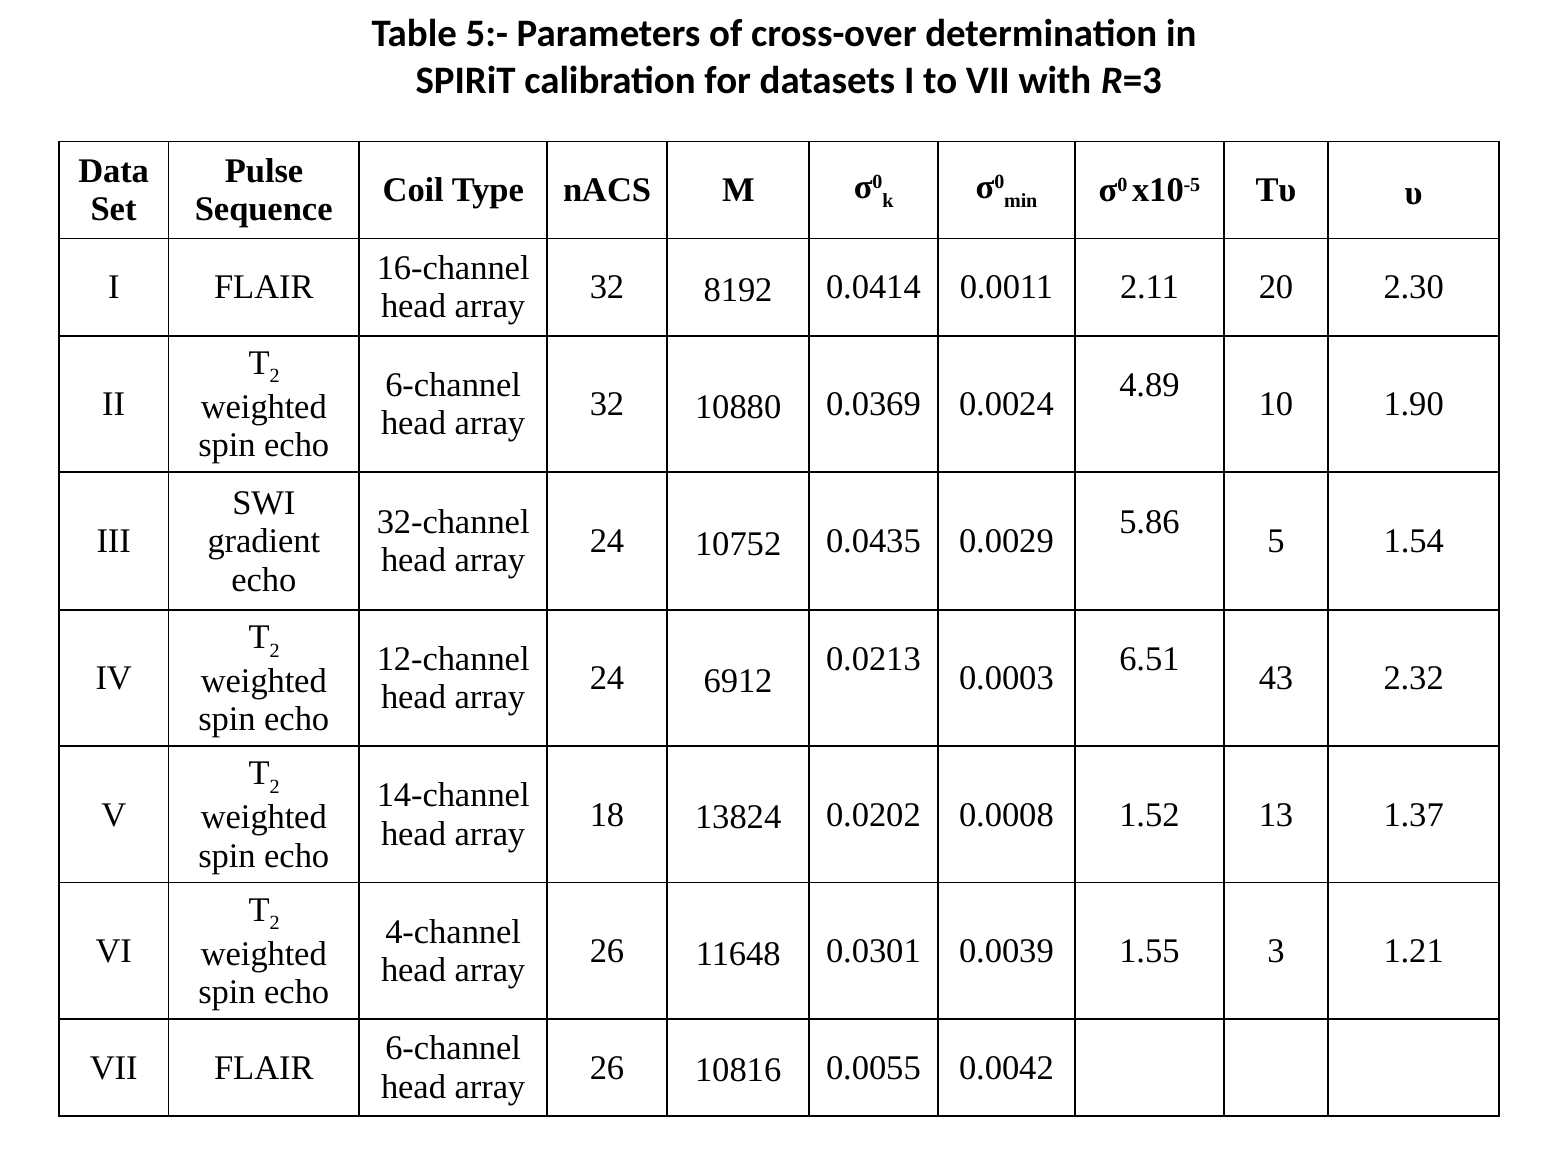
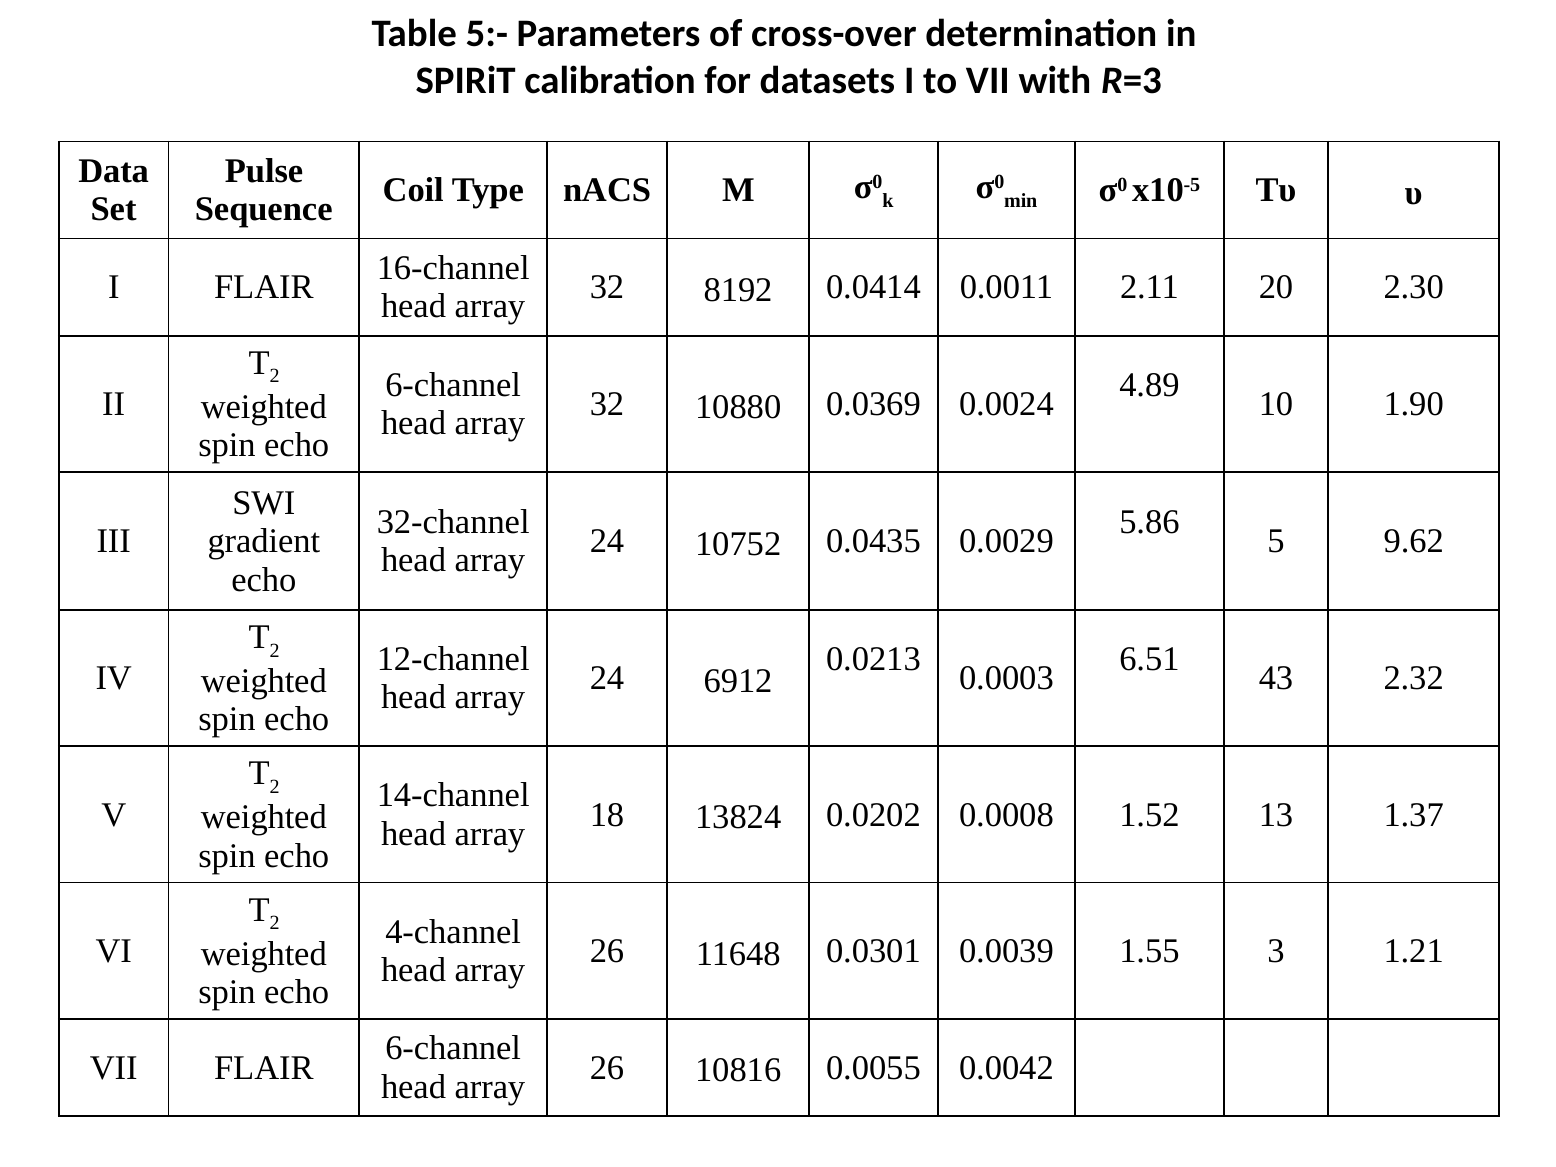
1.54: 1.54 -> 9.62
